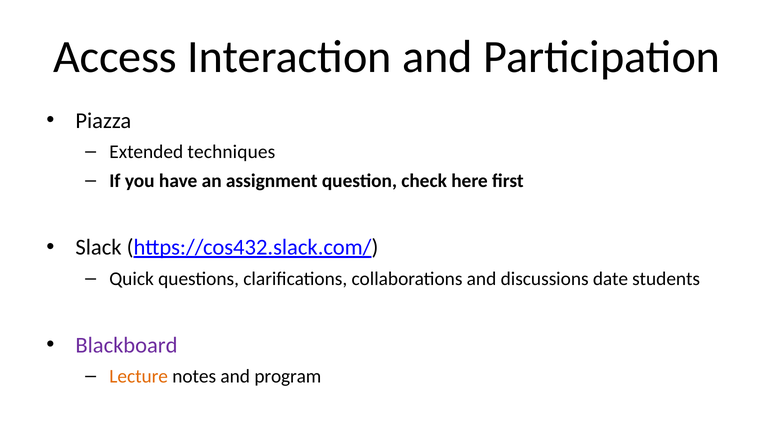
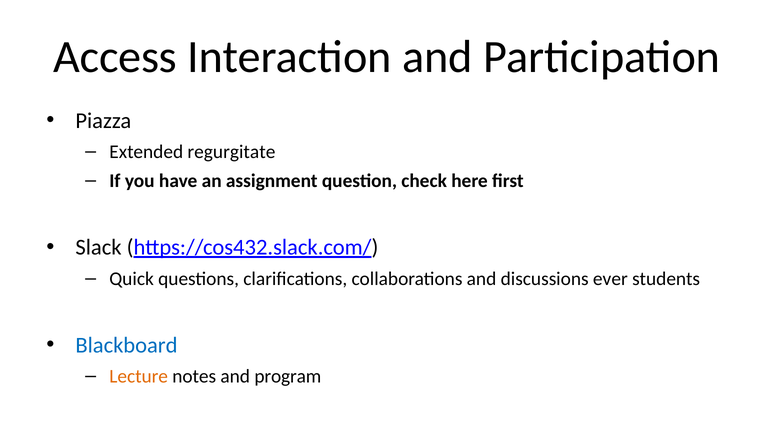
techniques: techniques -> regurgitate
date: date -> ever
Blackboard colour: purple -> blue
